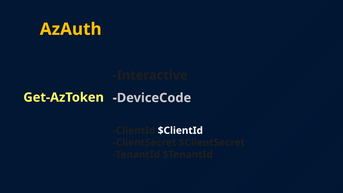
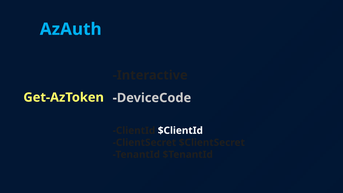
AzAuth colour: yellow -> light blue
